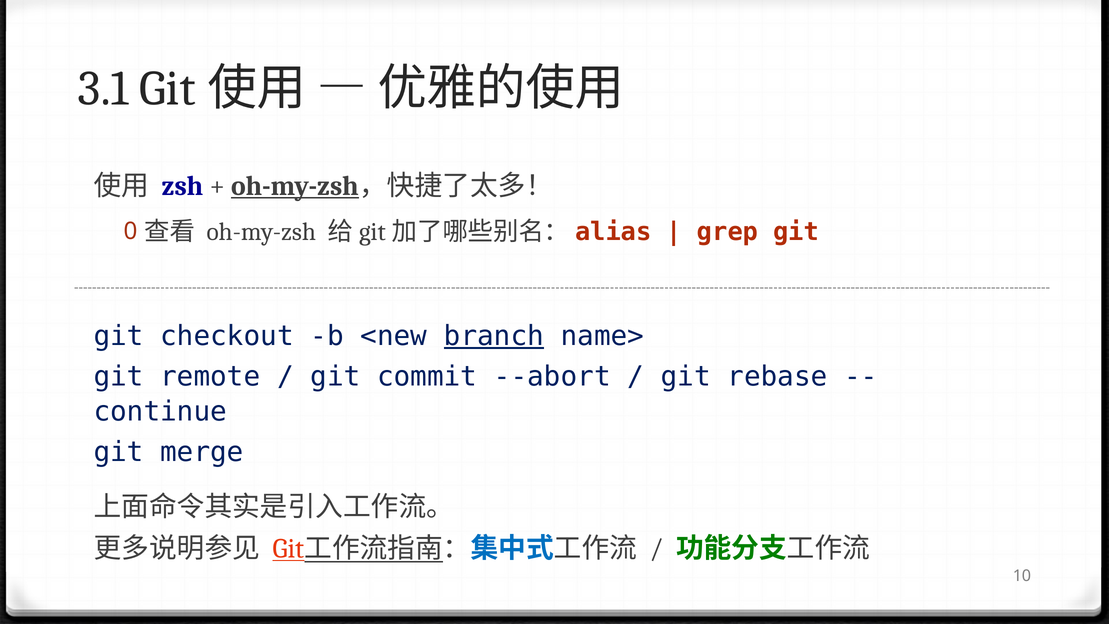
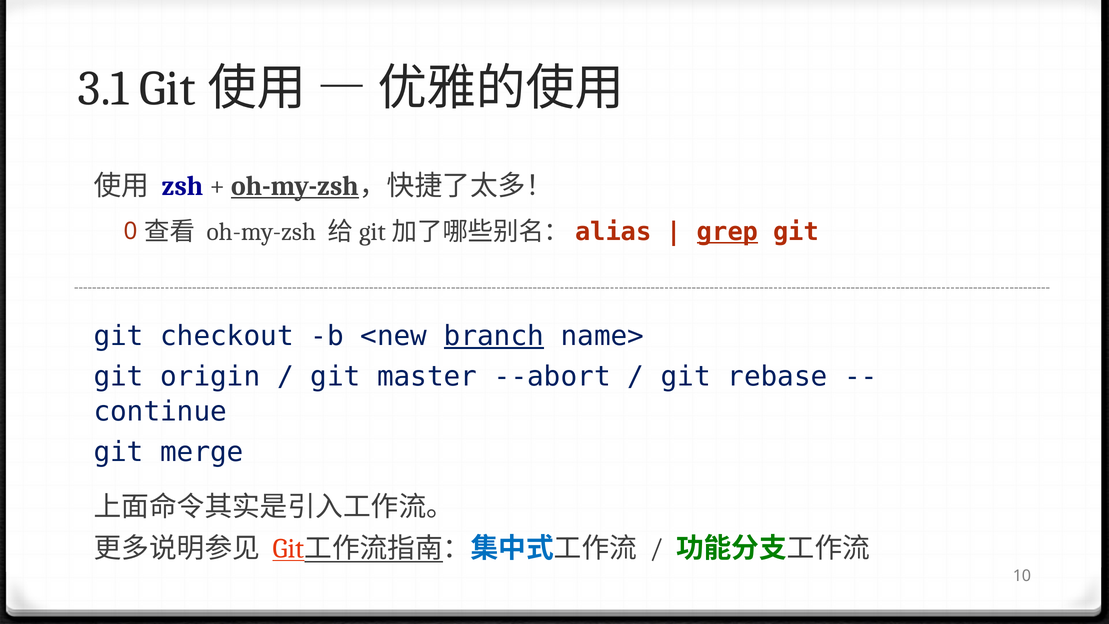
grep underline: none -> present
remote: remote -> origin
commit: commit -> master
